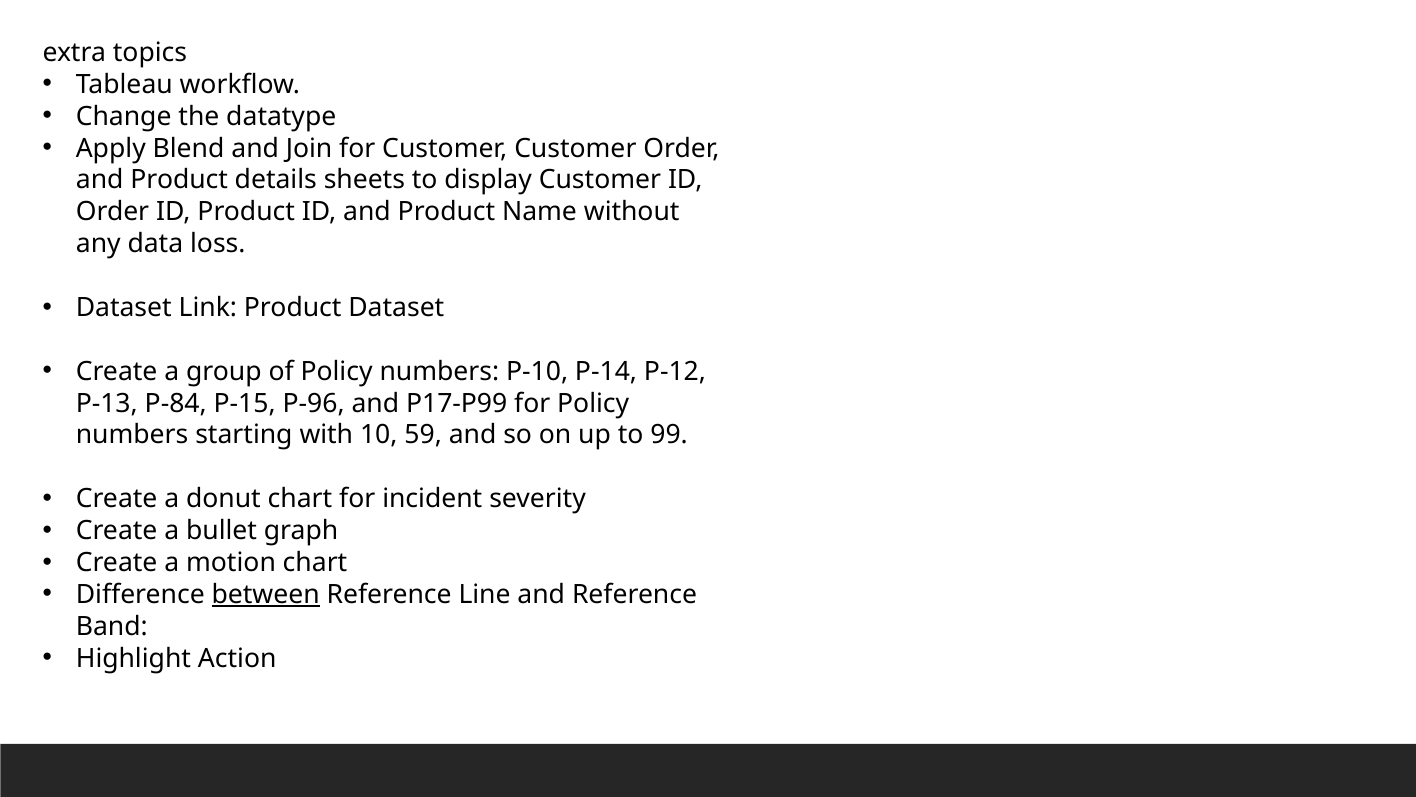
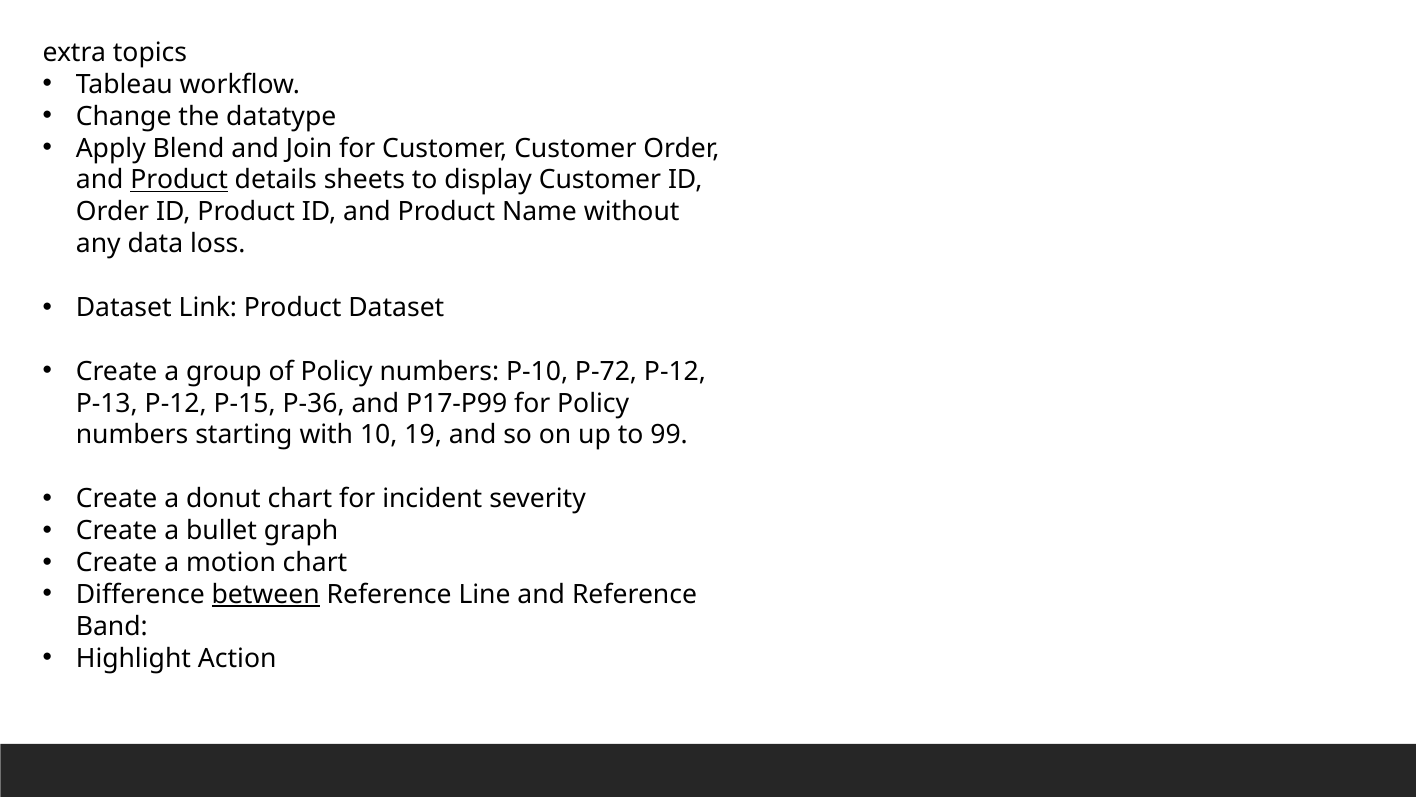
Product at (179, 180) underline: none -> present
P-14: P-14 -> P-72
P-13 P-84: P-84 -> P-12
P-96: P-96 -> P-36
59: 59 -> 19
